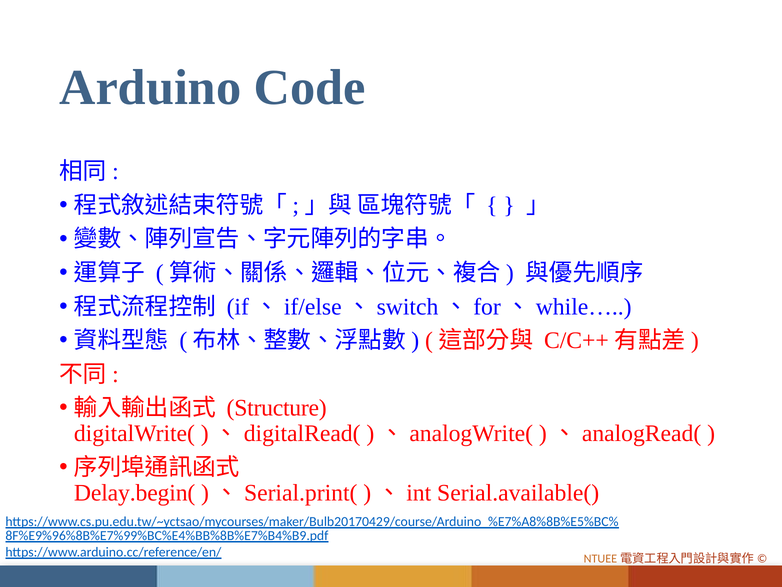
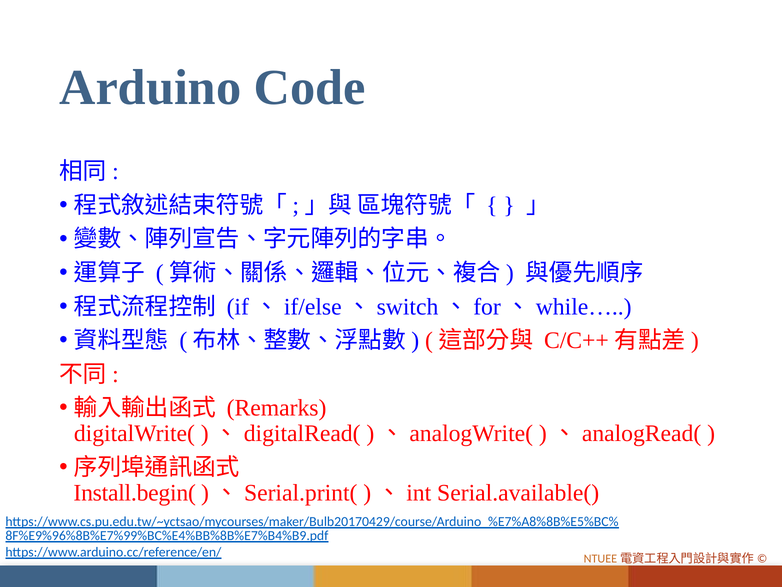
Structure: Structure -> Remarks
Delay.begin(: Delay.begin( -> Install.begin(
